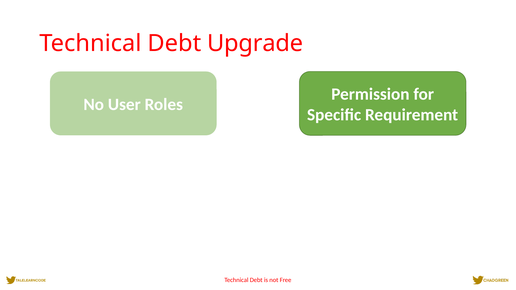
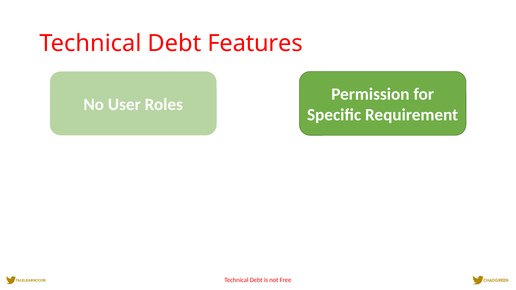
Upgrade: Upgrade -> Features
